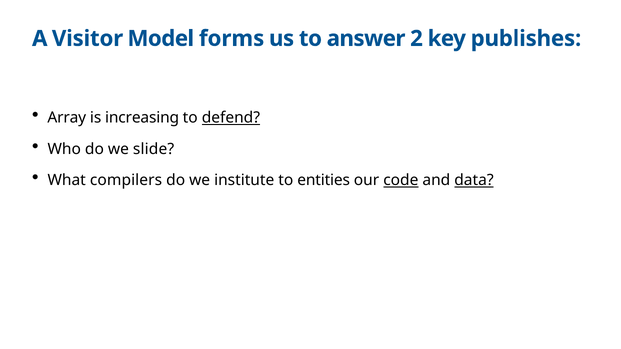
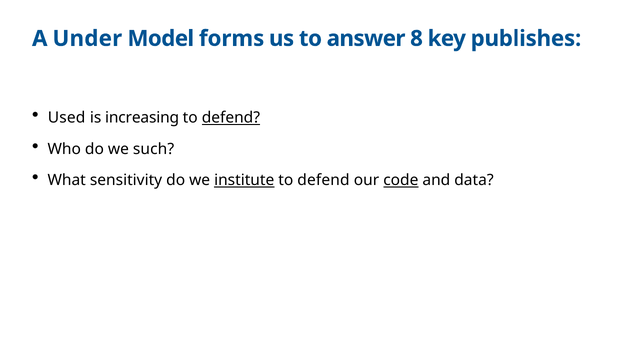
Visitor: Visitor -> Under
2: 2 -> 8
Array: Array -> Used
slide: slide -> such
compilers: compilers -> sensitivity
institute underline: none -> present
entities at (324, 180): entities -> defend
data underline: present -> none
